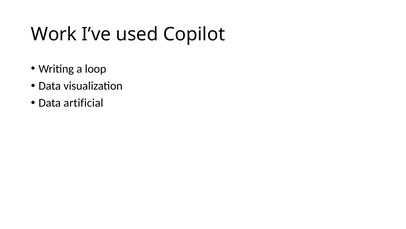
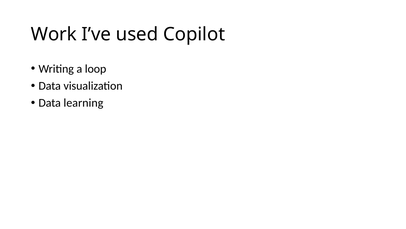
artificial: artificial -> learning
